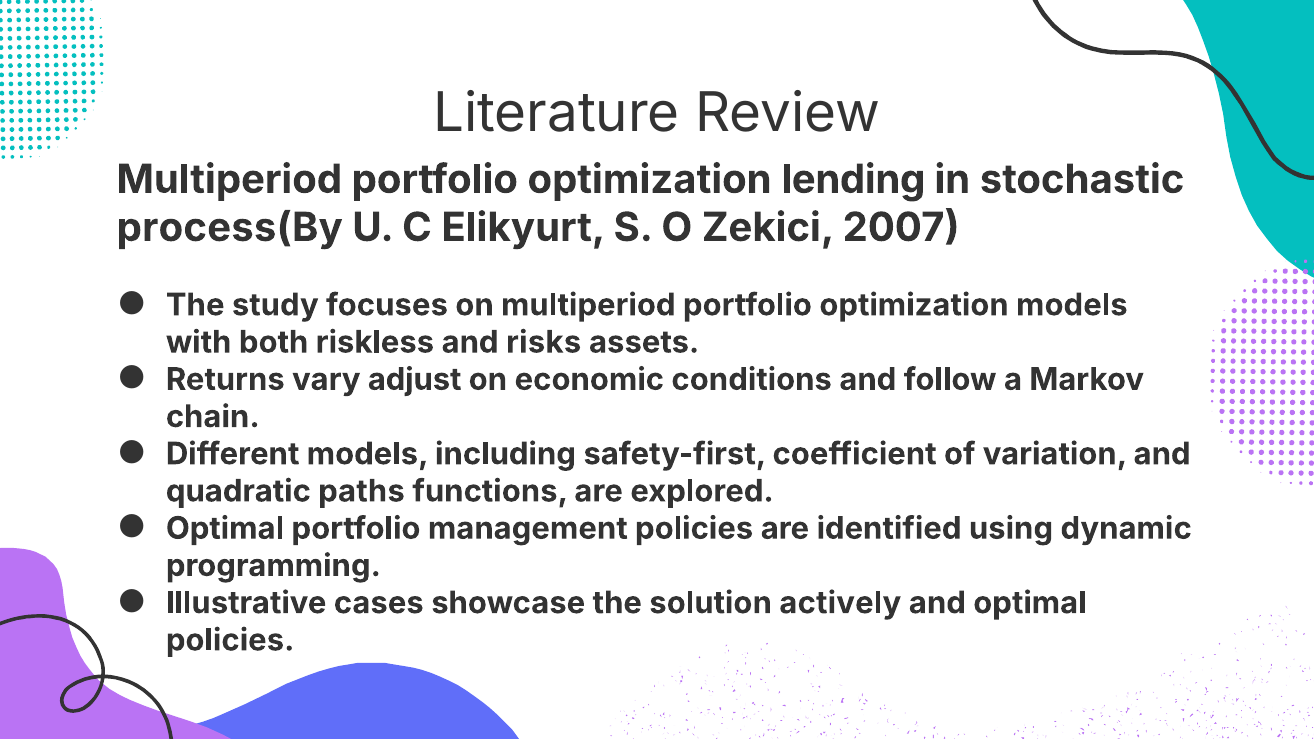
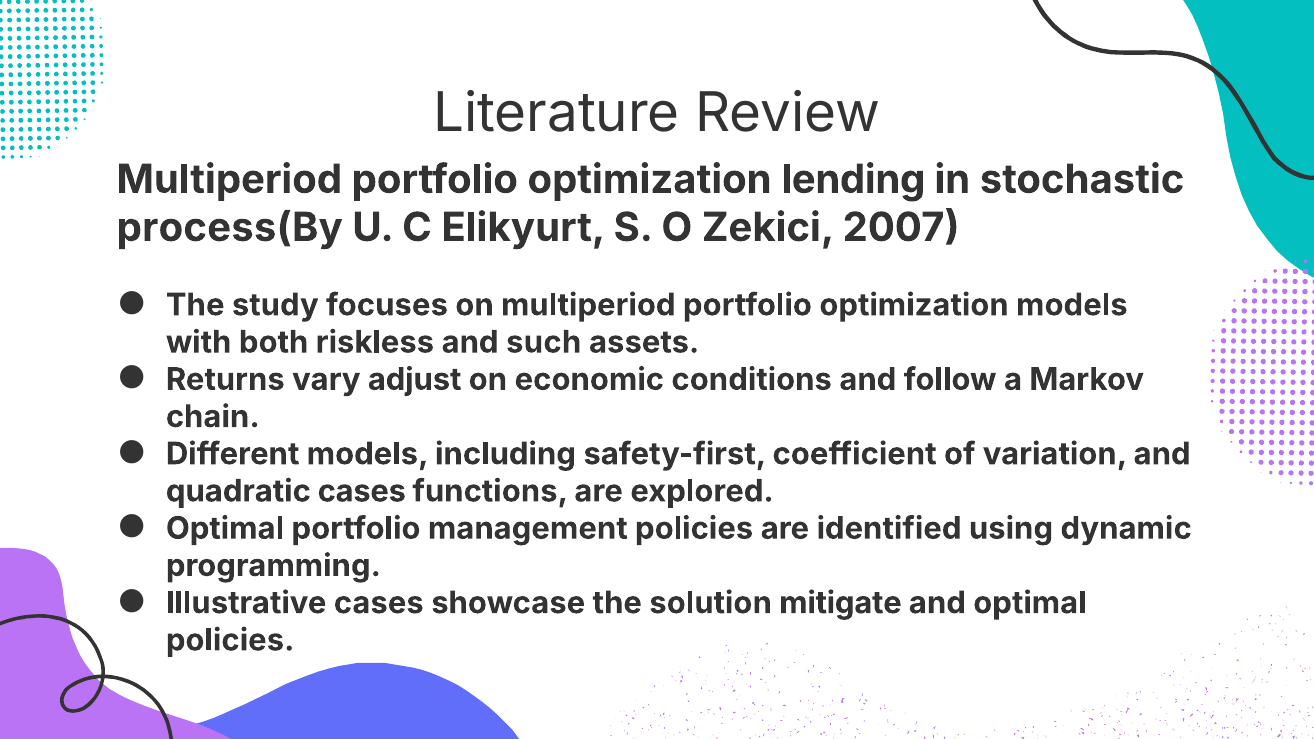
risks: risks -> such
quadratic paths: paths -> cases
actively: actively -> mitigate
